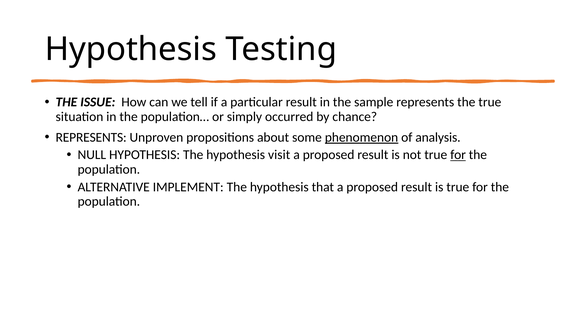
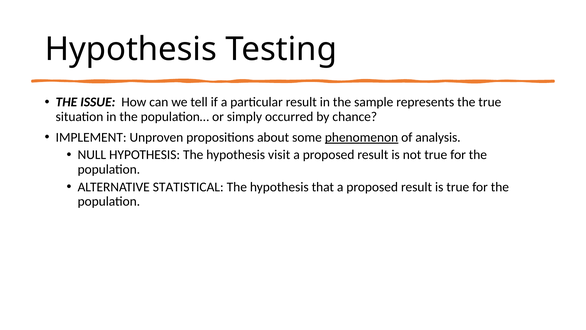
REPRESENTS at (91, 137): REPRESENTS -> IMPLEMENT
for at (458, 155) underline: present -> none
IMPLEMENT: IMPLEMENT -> STATISTICAL
